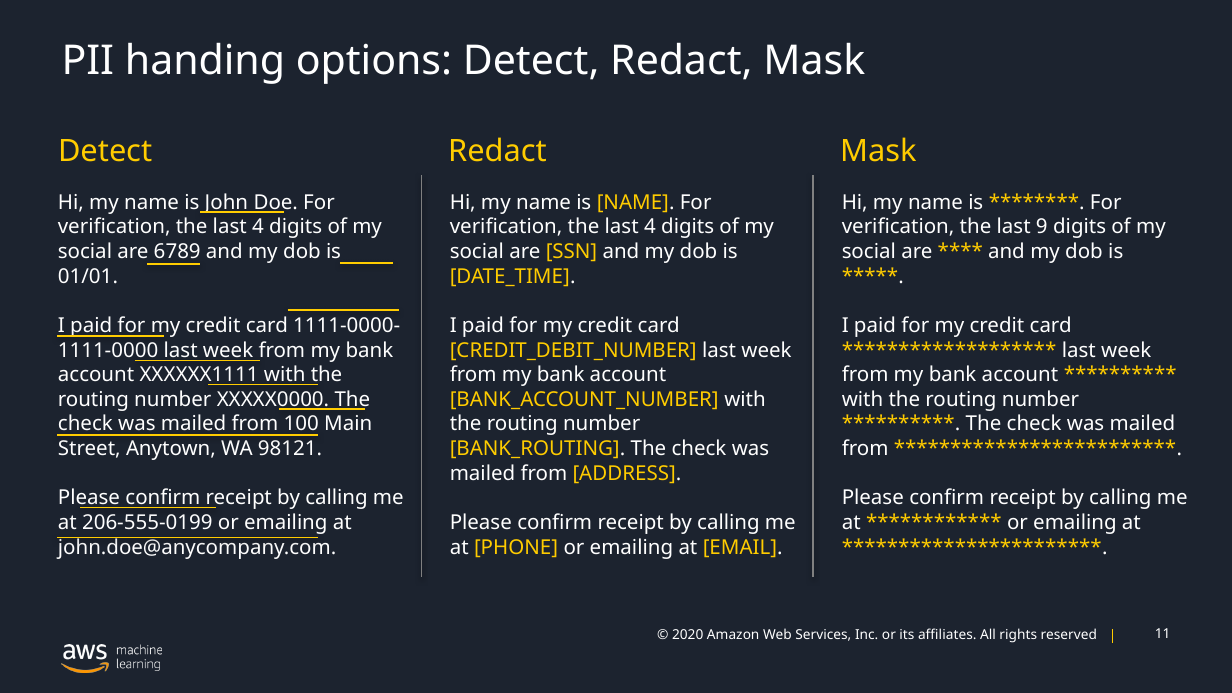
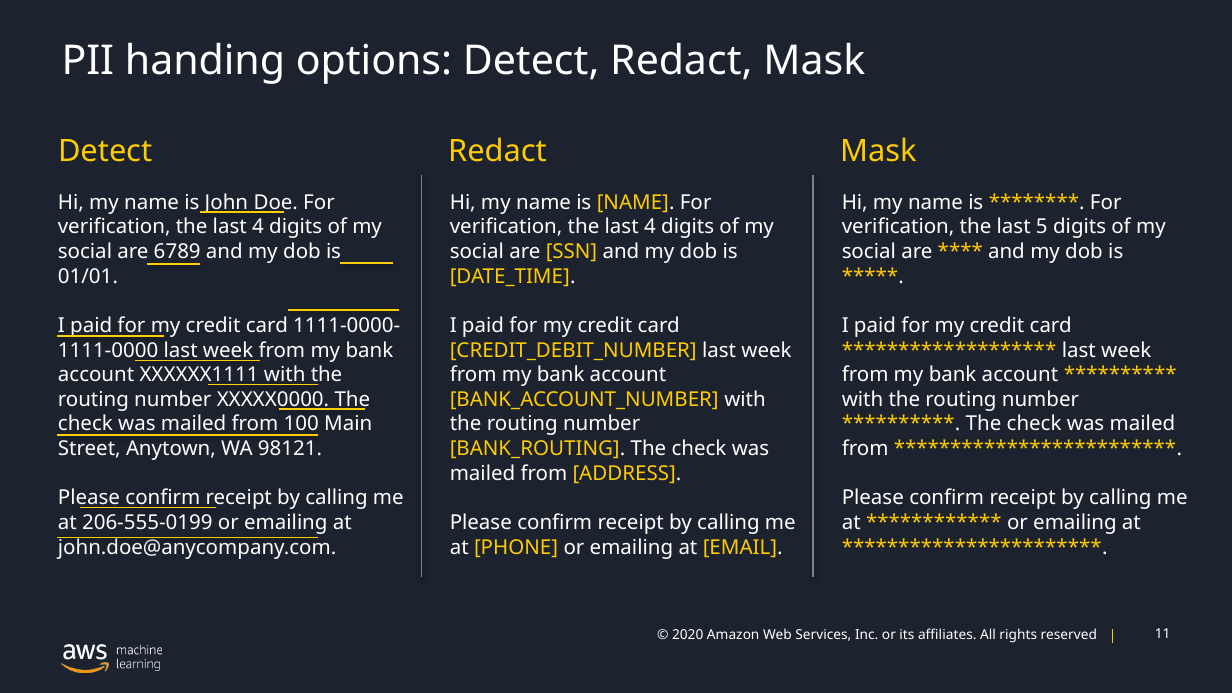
9: 9 -> 5
